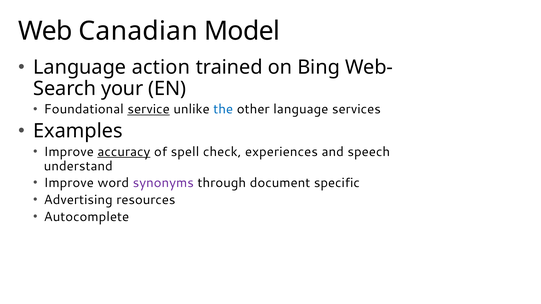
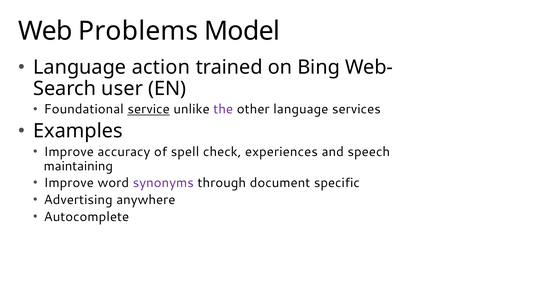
Canadian: Canadian -> Problems
your: your -> user
the colour: blue -> purple
accuracy underline: present -> none
understand: understand -> maintaining
resources: resources -> anywhere
